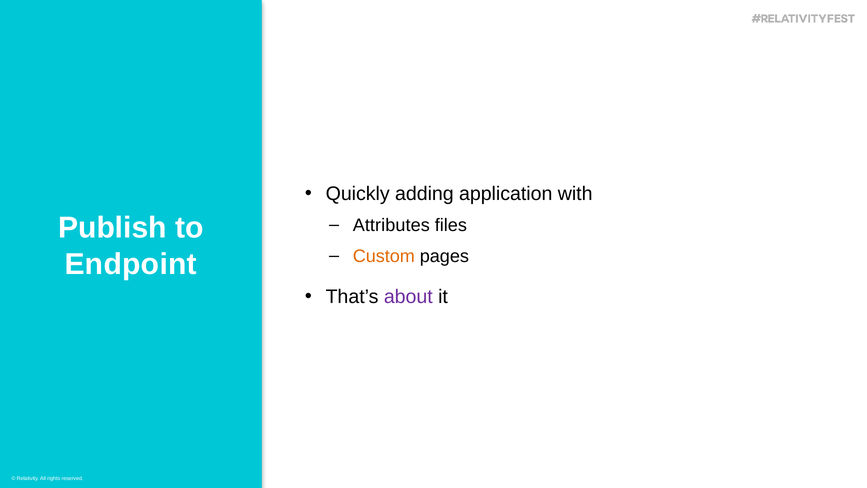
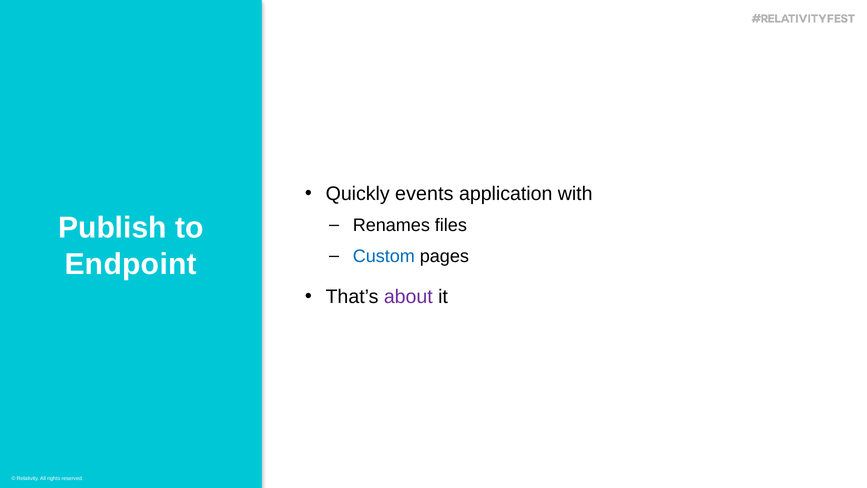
adding: adding -> events
Attributes: Attributes -> Renames
Custom colour: orange -> blue
